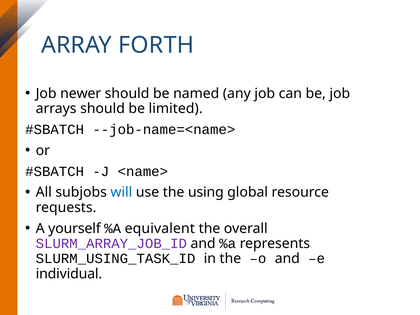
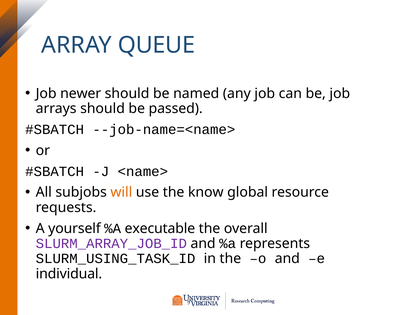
FORTH: FORTH -> QUEUE
limited: limited -> passed
will colour: blue -> orange
using: using -> know
equivalent: equivalent -> executable
